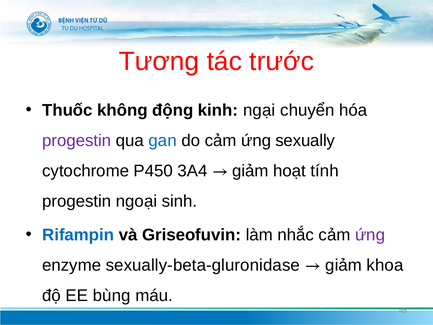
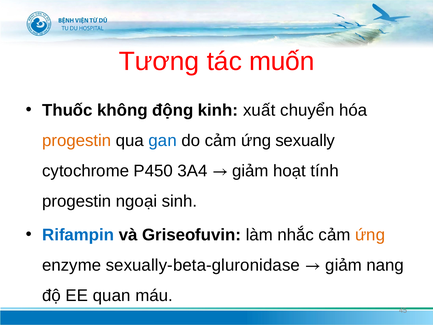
trước: trước -> muốn
ngại: ngại -> xuất
progestin at (77, 140) colour: purple -> orange
ứng at (370, 235) colour: purple -> orange
khoa: khoa -> nang
bùng: bùng -> quan
